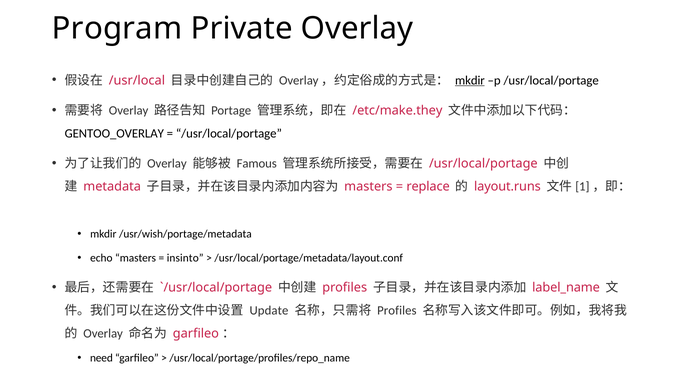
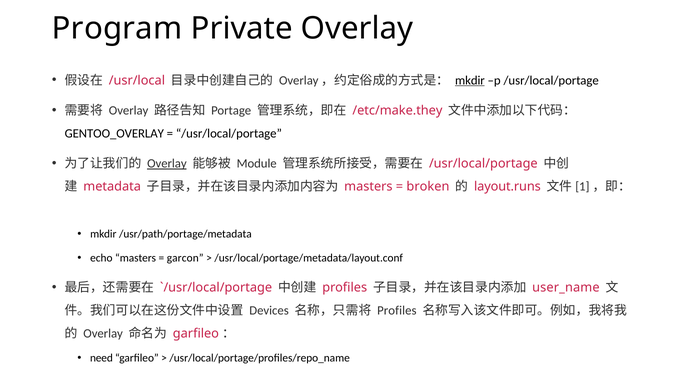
Overlay at (167, 164) underline: none -> present
Famous: Famous -> Module
replace: replace -> broken
/usr/wish/portage/metadata: /usr/wish/portage/metadata -> /usr/path/portage/metadata
insinto: insinto -> garcon
label_name: label_name -> user_name
Update: Update -> Devices
